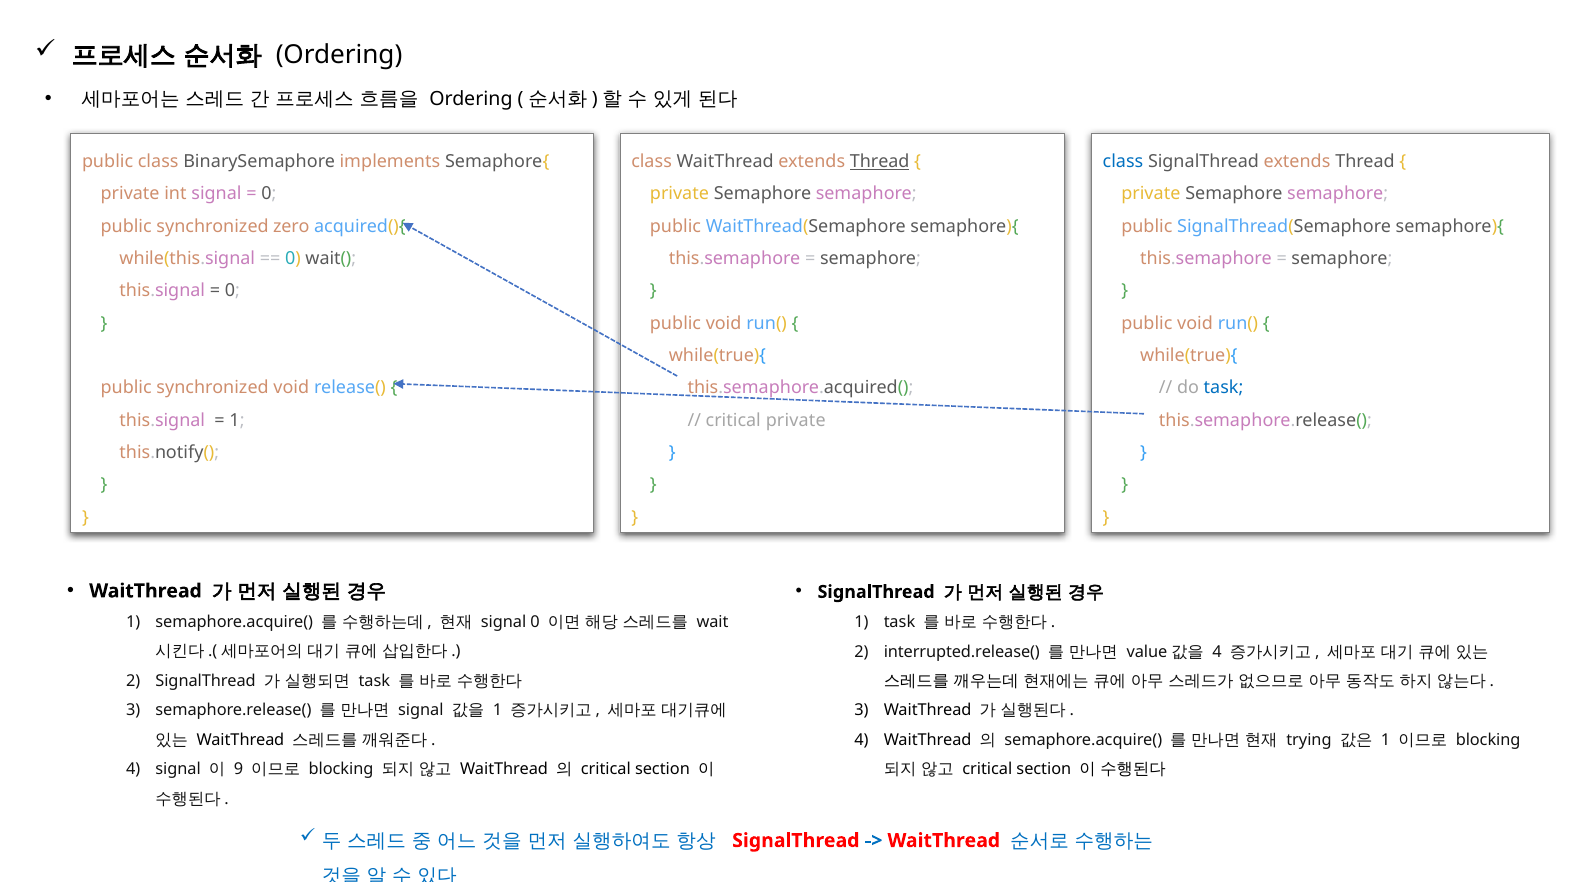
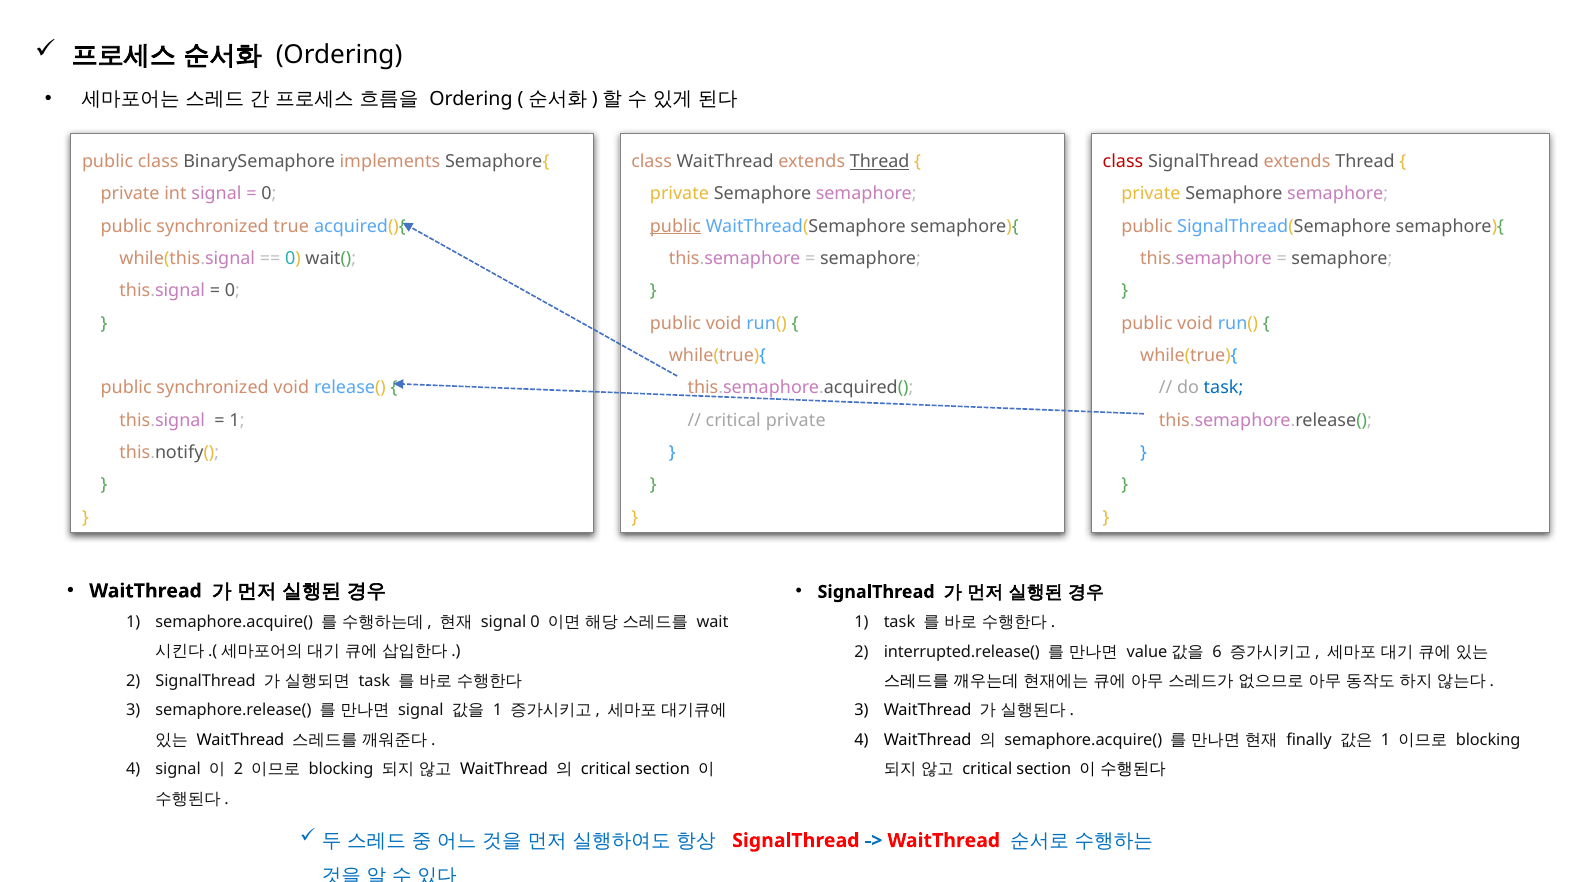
class at (1123, 161) colour: blue -> red
zero: zero -> true
public at (676, 226) underline: none -> present
4 at (1217, 652): 4 -> 6
trying: trying -> finally
9 at (238, 770): 9 -> 2
